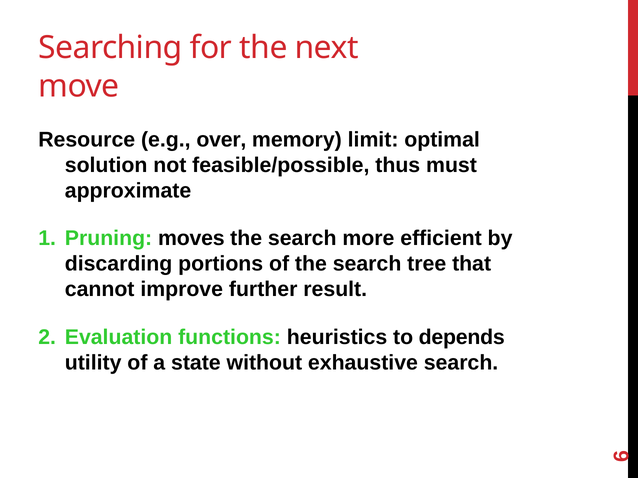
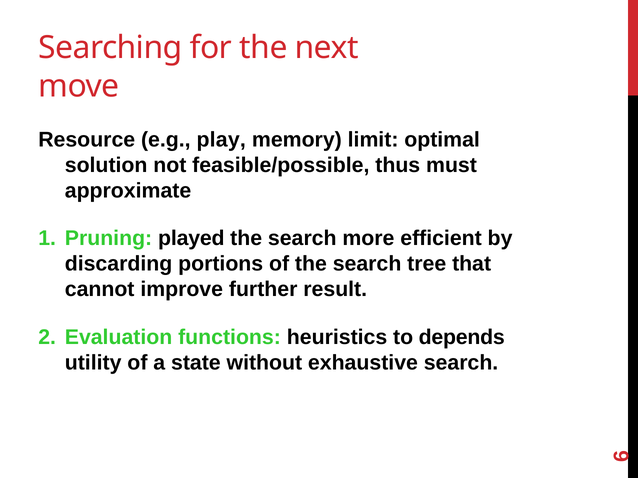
over: over -> play
moves: moves -> played
